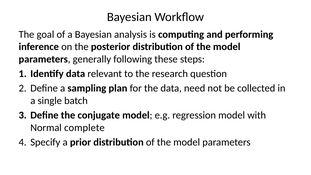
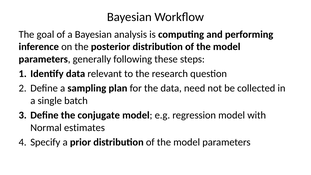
complete: complete -> estimates
